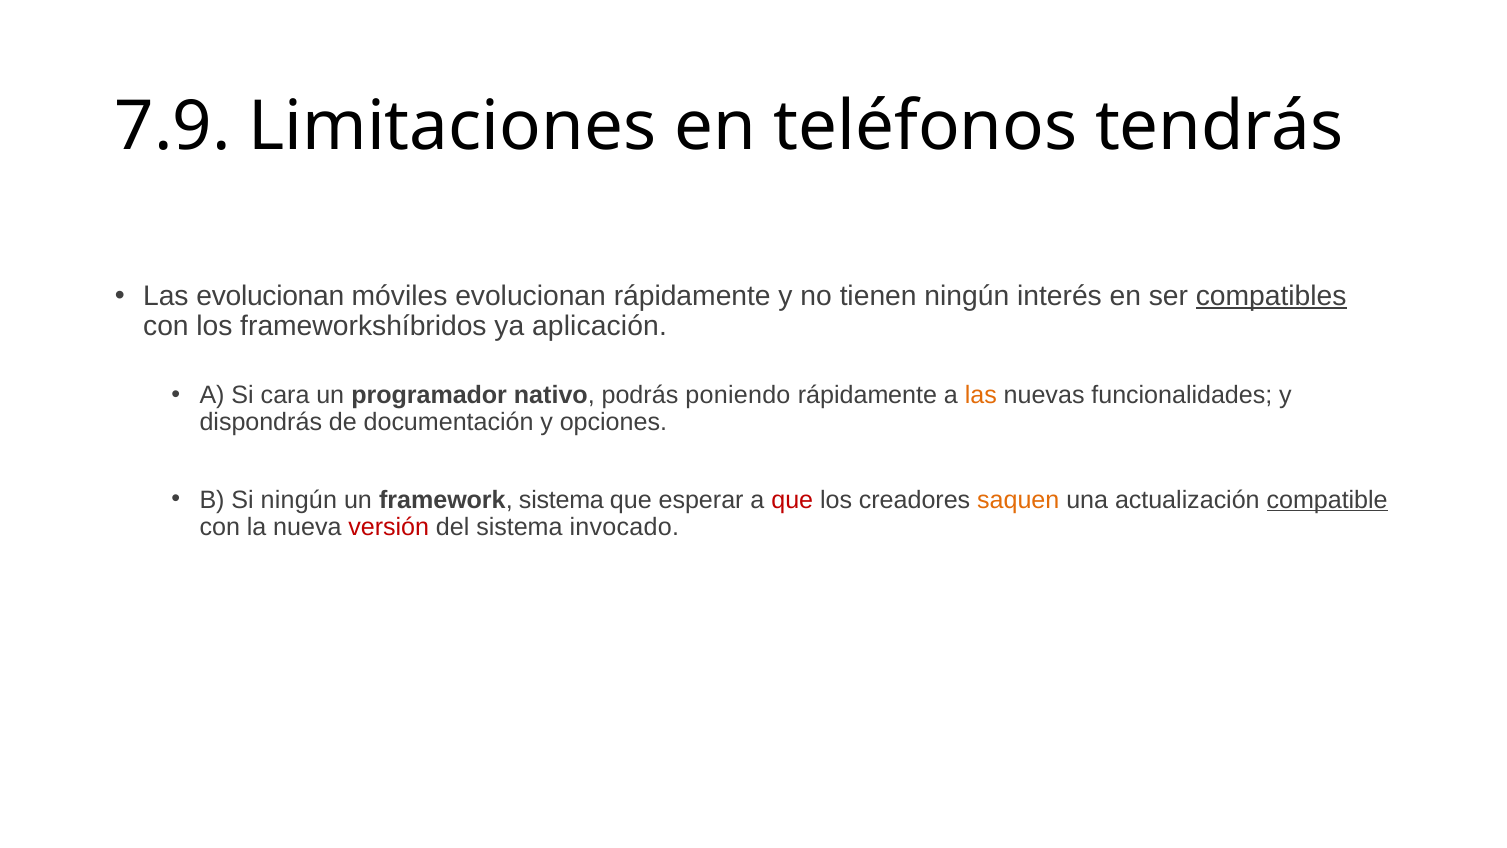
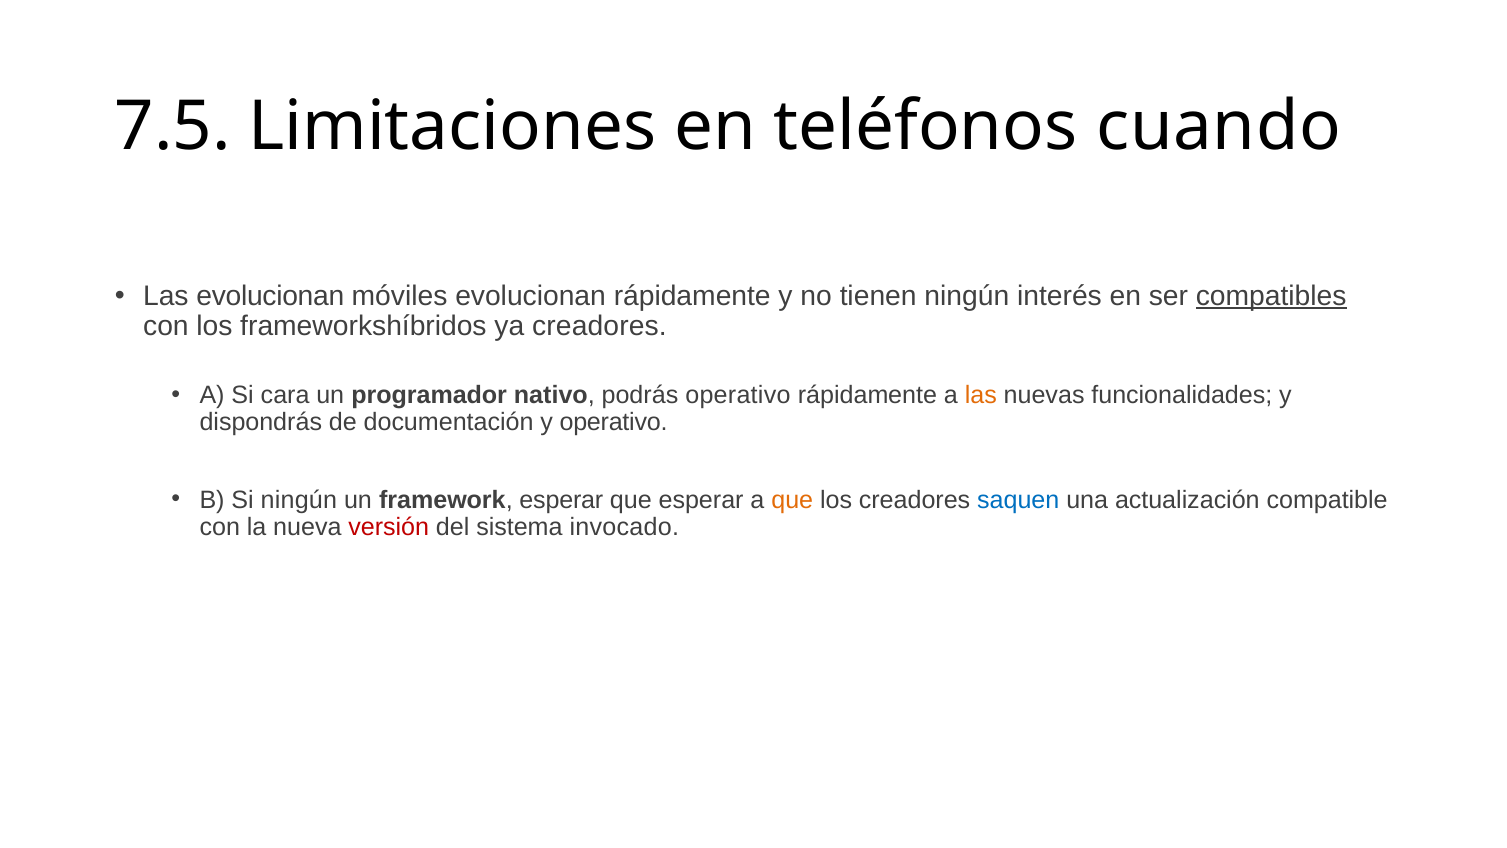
7.9: 7.9 -> 7.5
tendrás: tendrás -> cuando
ya aplicación: aplicación -> creadores
podrás poniendo: poniendo -> operativo
y opciones: opciones -> operativo
framework sistema: sistema -> esperar
que at (792, 500) colour: red -> orange
saquen colour: orange -> blue
compatible underline: present -> none
